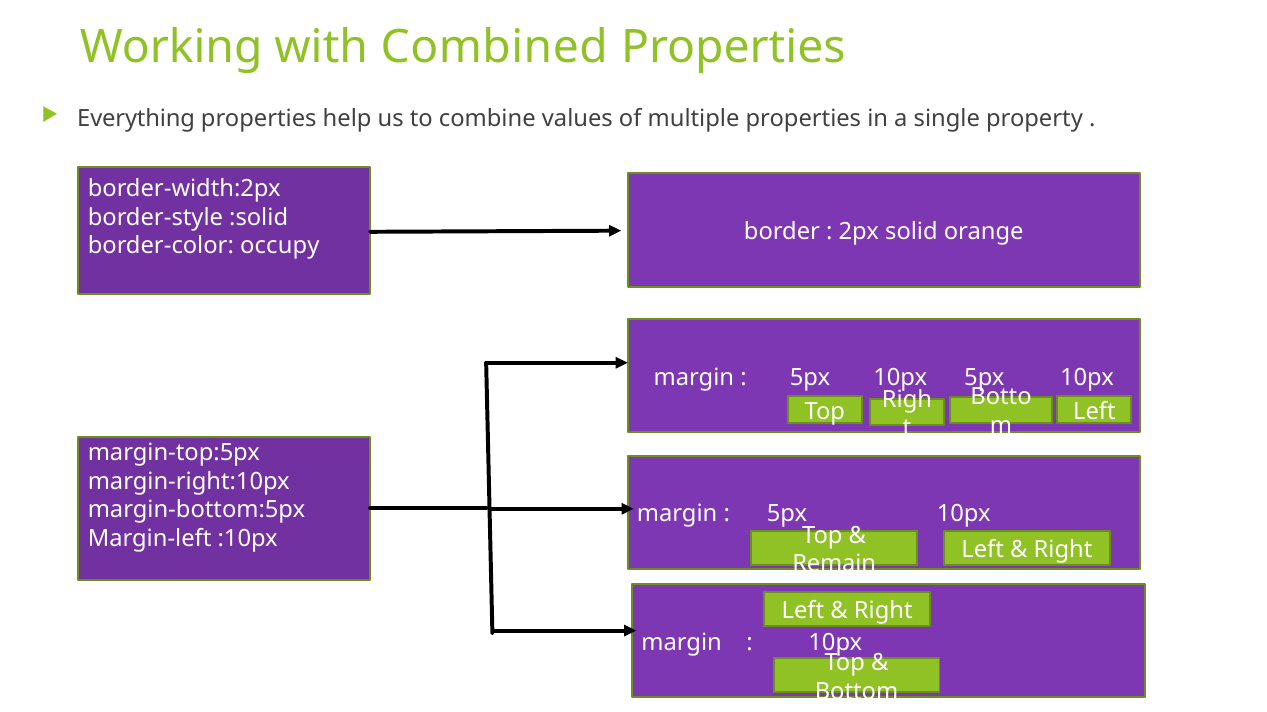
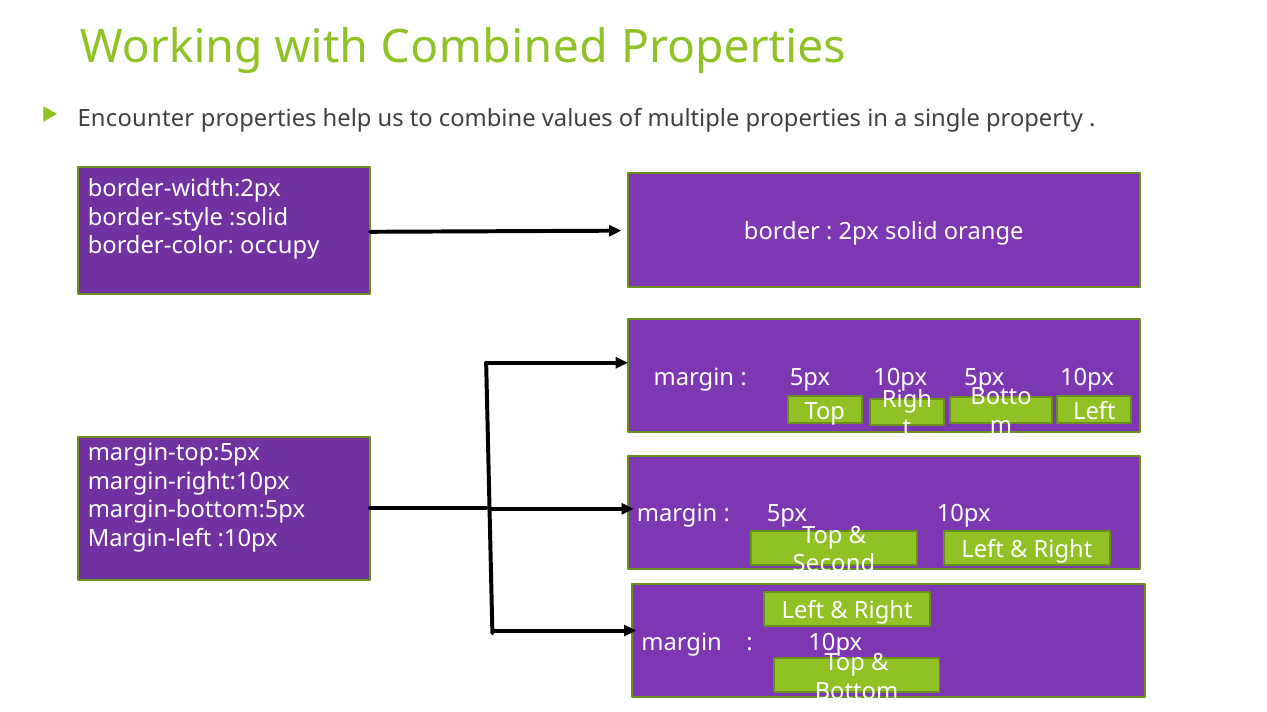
Everything: Everything -> Encounter
Remain: Remain -> Second
